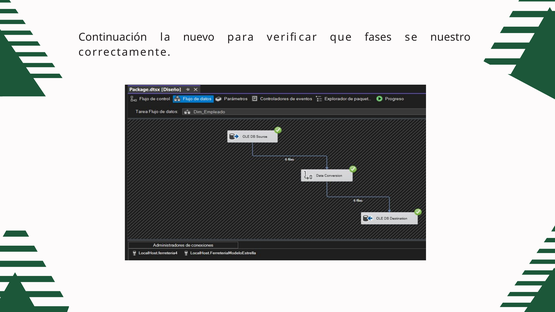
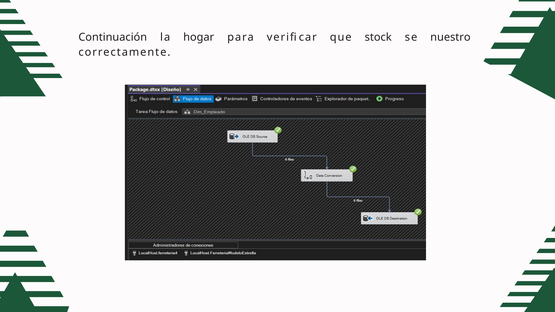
nuevo: nuevo -> hogar
fases: fases -> stock
